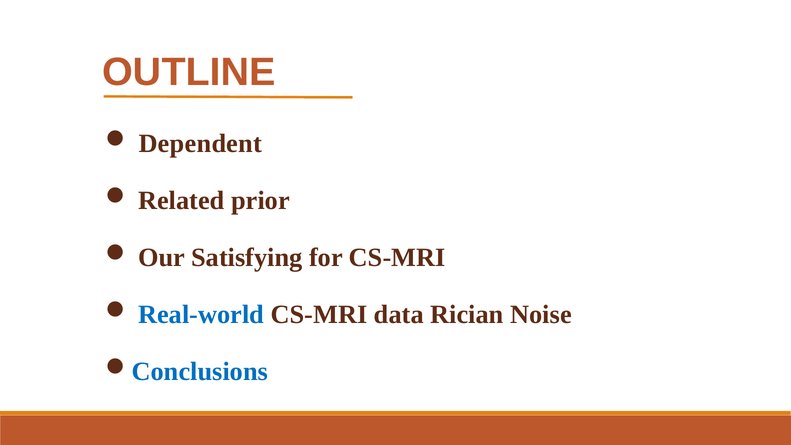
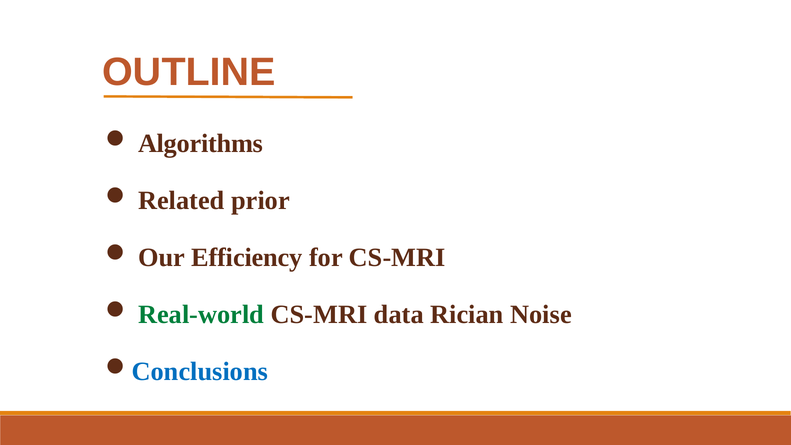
Dependent: Dependent -> Algorithms
Satisfying: Satisfying -> Efficiency
Real-world colour: blue -> green
